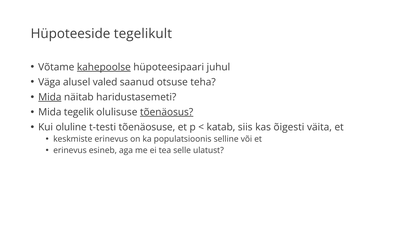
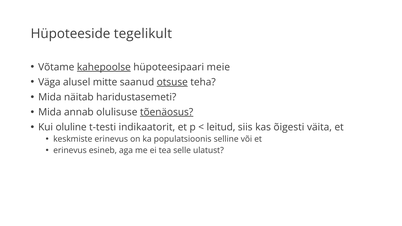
juhul: juhul -> meie
valed: valed -> mitte
otsuse underline: none -> present
Mida at (50, 97) underline: present -> none
tegelik: tegelik -> annab
tõenäosuse: tõenäosuse -> indikaatorit
katab: katab -> leitud
